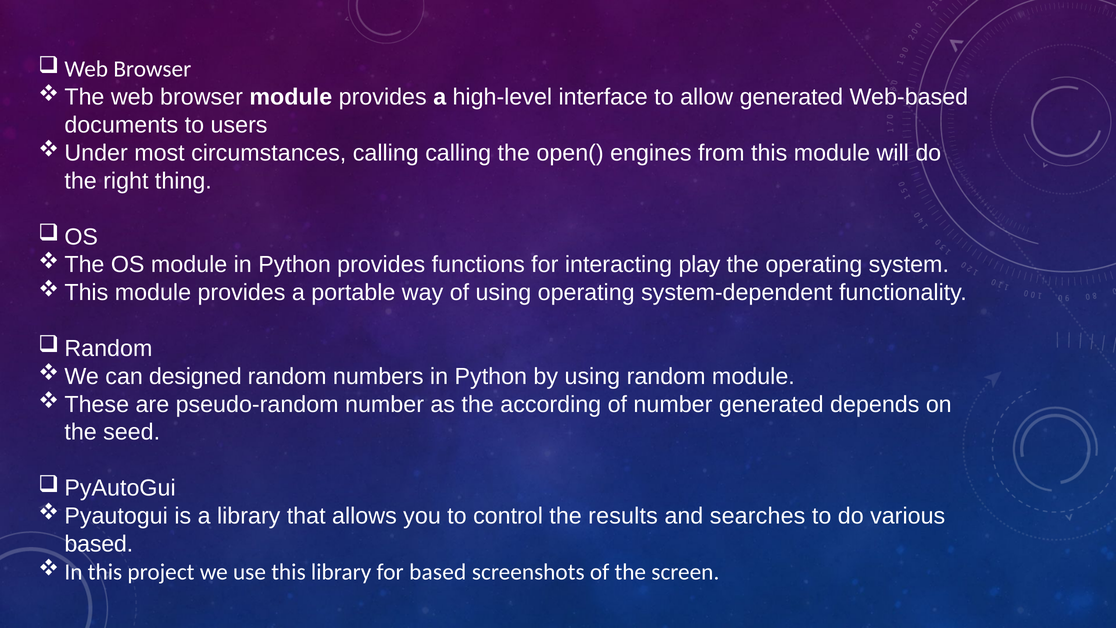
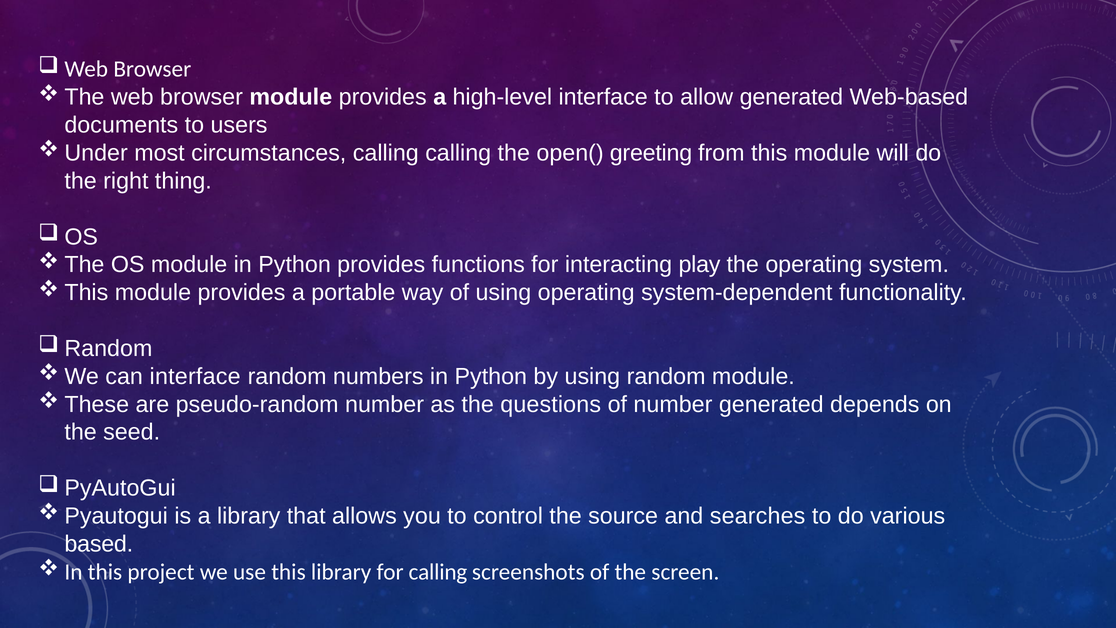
engines: engines -> greeting
can designed: designed -> interface
according: according -> questions
results: results -> source
for based: based -> calling
